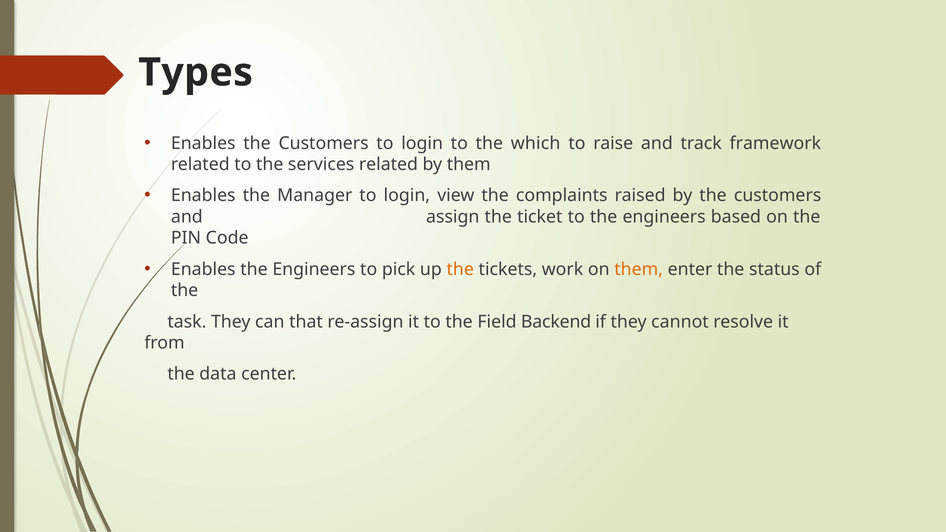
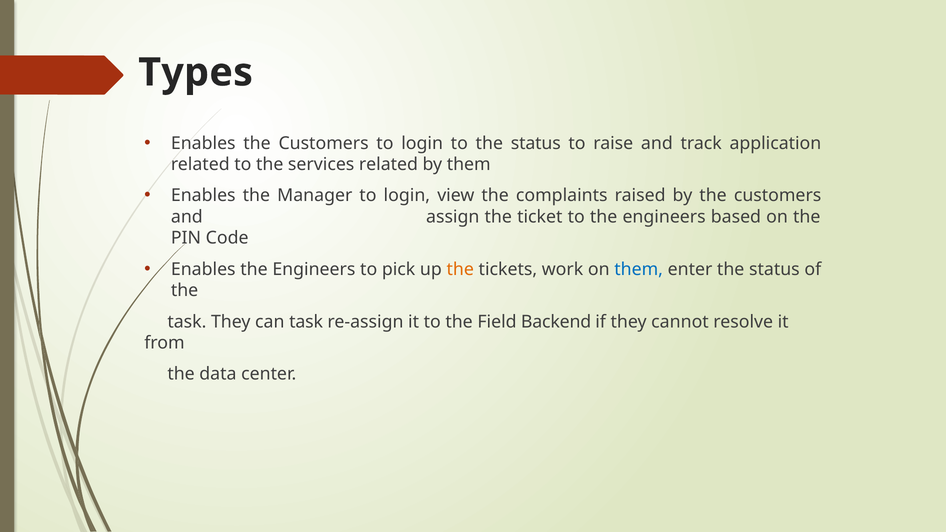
to the which: which -> status
framework: framework -> application
them at (639, 269) colour: orange -> blue
can that: that -> task
